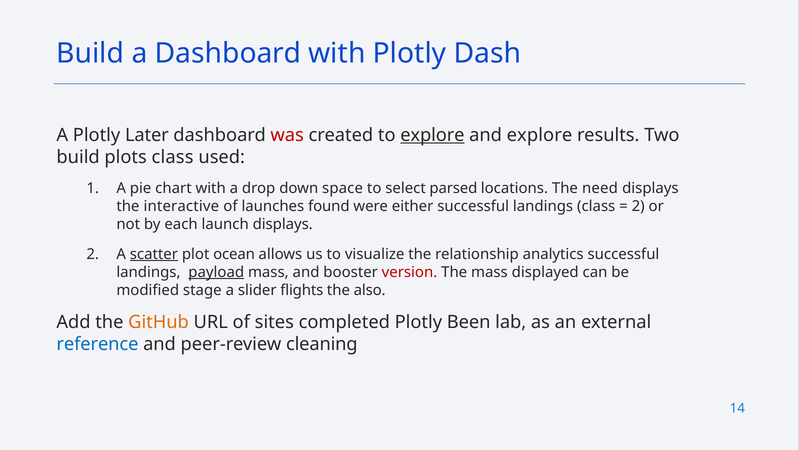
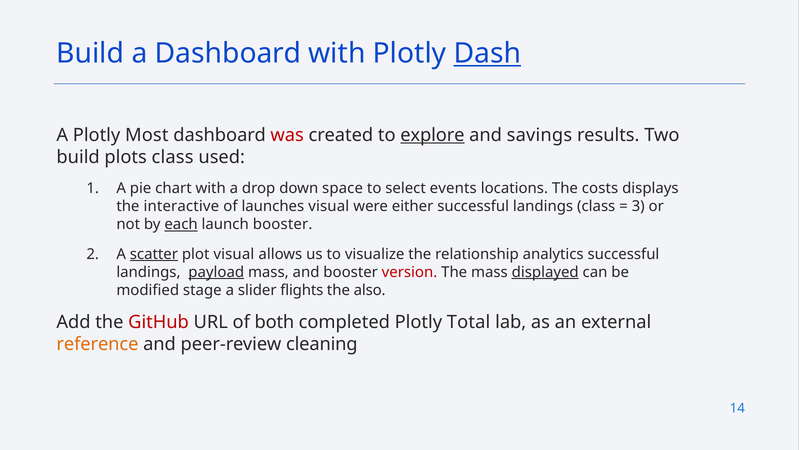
Dash underline: none -> present
Later: Later -> Most
and explore: explore -> savings
parsed: parsed -> events
need: need -> costs
launches found: found -> visual
2 at (638, 206): 2 -> 3
each underline: none -> present
launch displays: displays -> booster
plot ocean: ocean -> visual
displayed underline: none -> present
GitHub colour: orange -> red
sites: sites -> both
Been: Been -> Total
reference colour: blue -> orange
